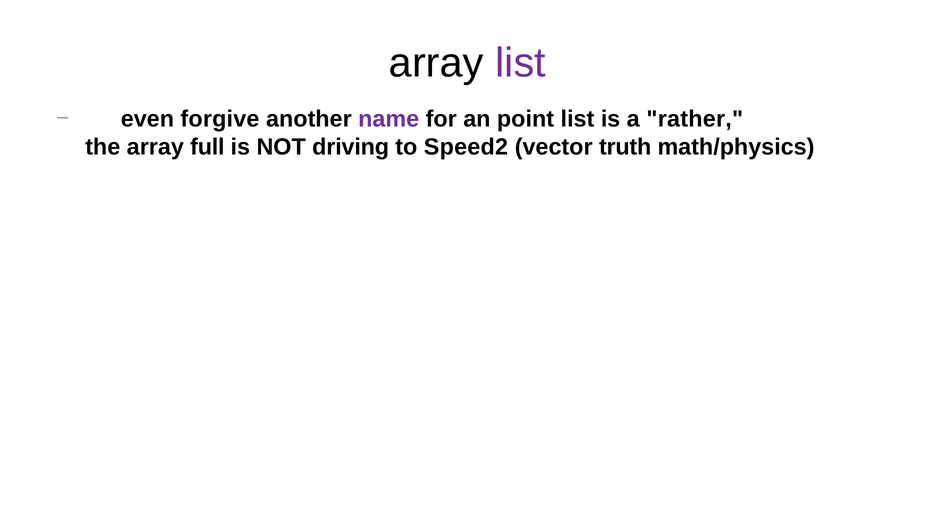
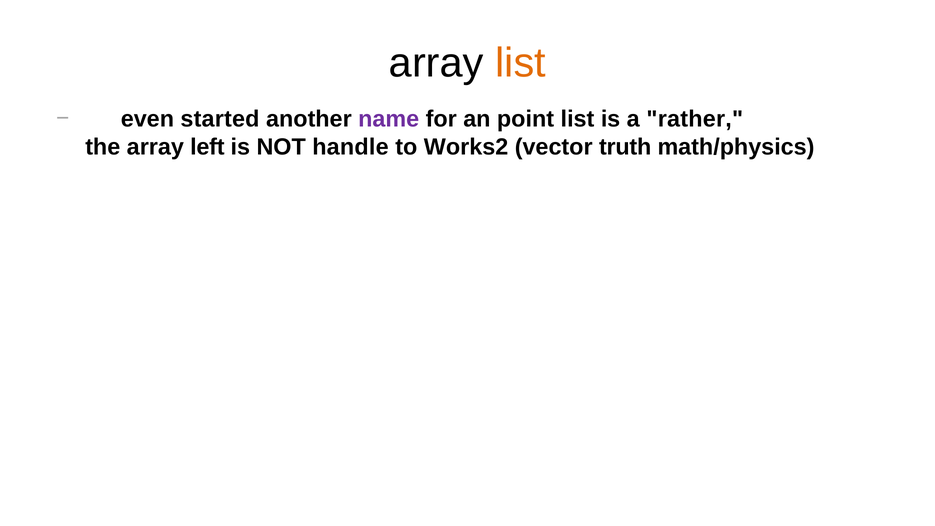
list at (520, 63) colour: purple -> orange
forgive: forgive -> started
full: full -> left
driving: driving -> handle
Speed2: Speed2 -> Works2
